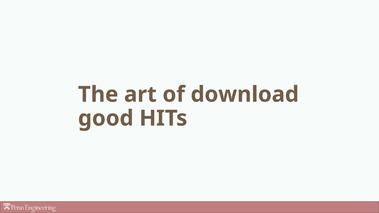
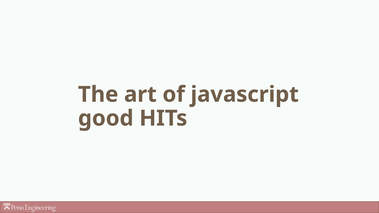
download: download -> javascript
